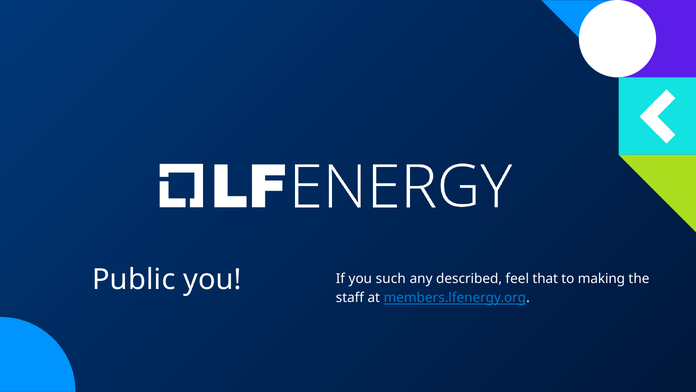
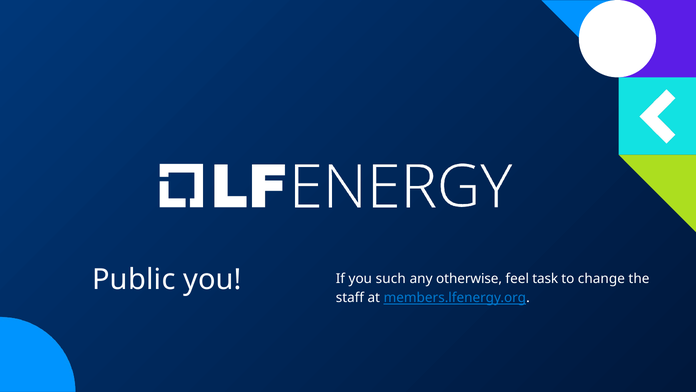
described: described -> otherwise
that: that -> task
making: making -> change
